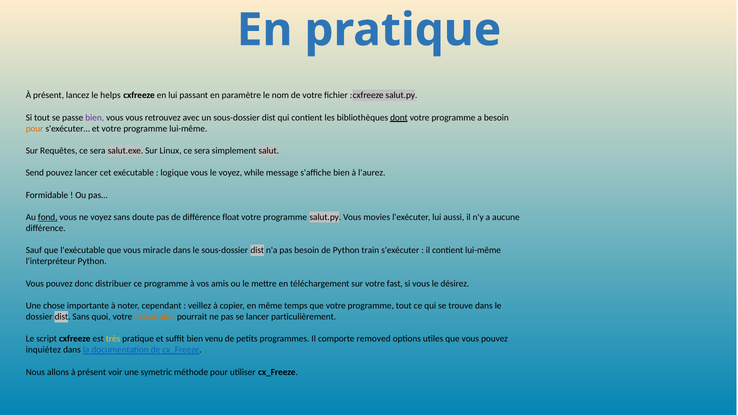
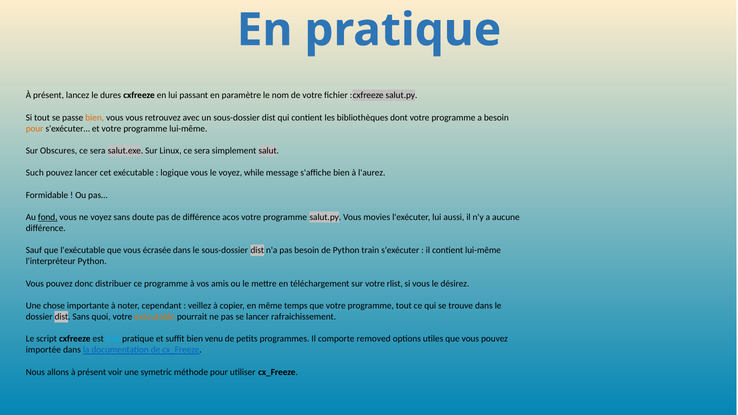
helps: helps -> dures
bien at (95, 118) colour: purple -> orange
dont underline: present -> none
Requêtes: Requêtes -> Obscures
Send: Send -> Such
float: float -> acos
miracle: miracle -> écrasée
fast: fast -> rlist
particulièrement: particulièrement -> rafraichissement
très colour: yellow -> light blue
inquiétez: inquiétez -> importée
